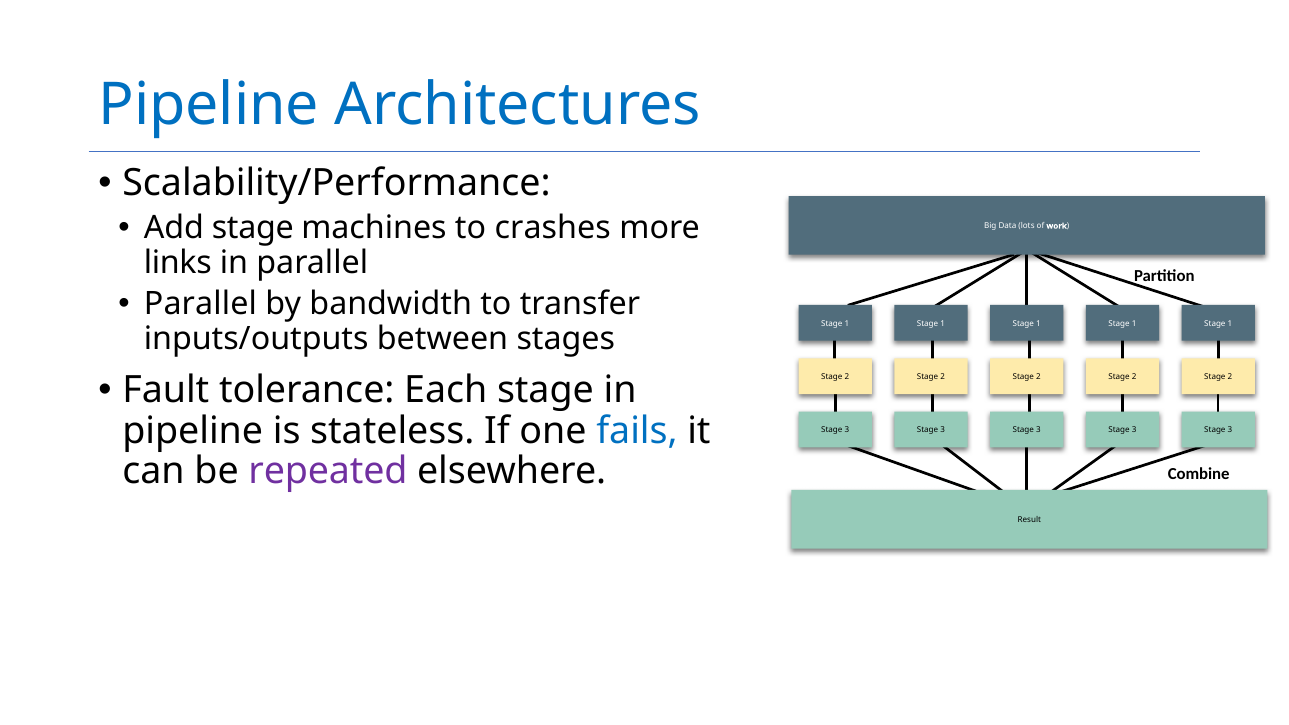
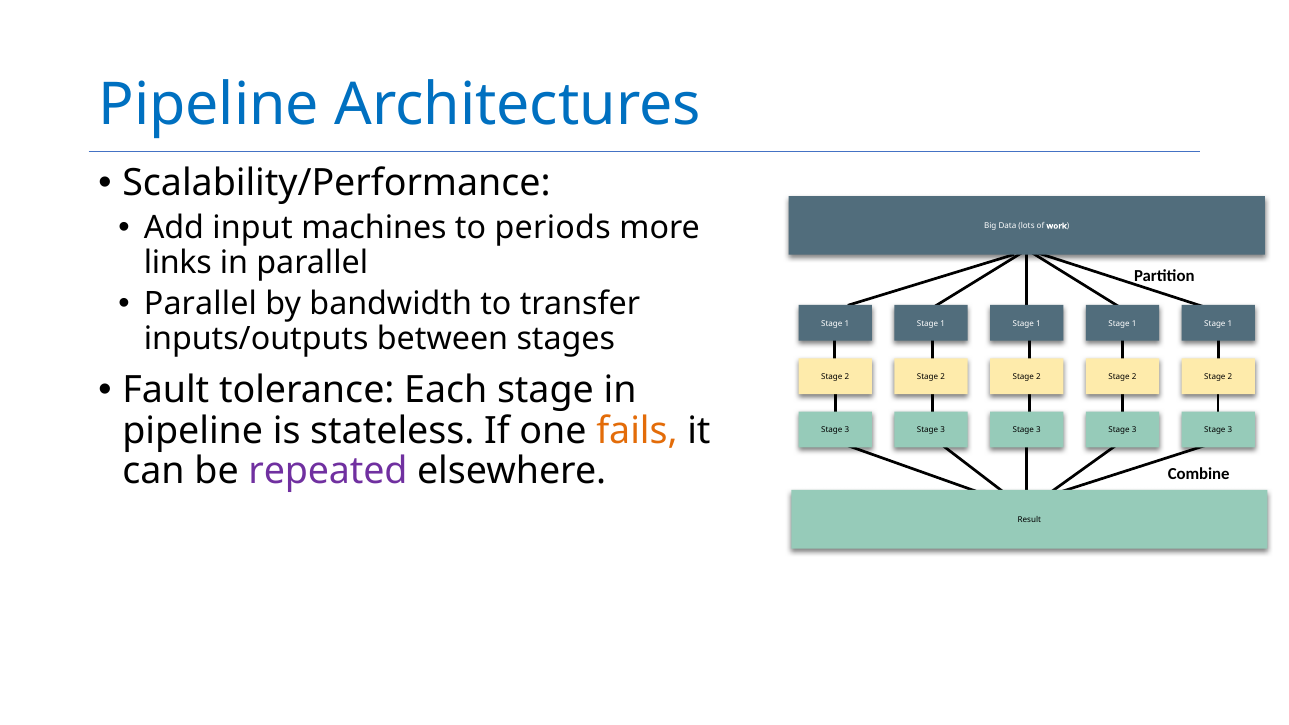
Add stage: stage -> input
crashes: crashes -> periods
fails colour: blue -> orange
